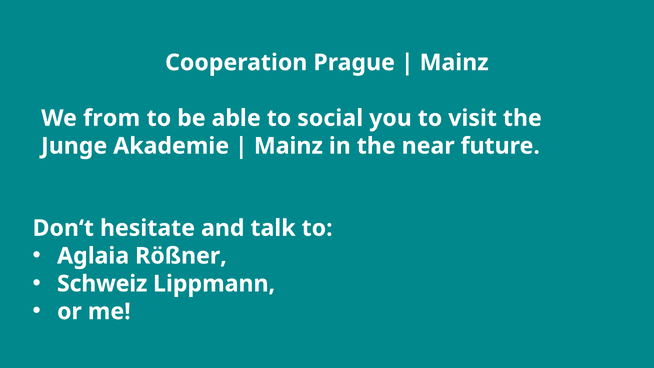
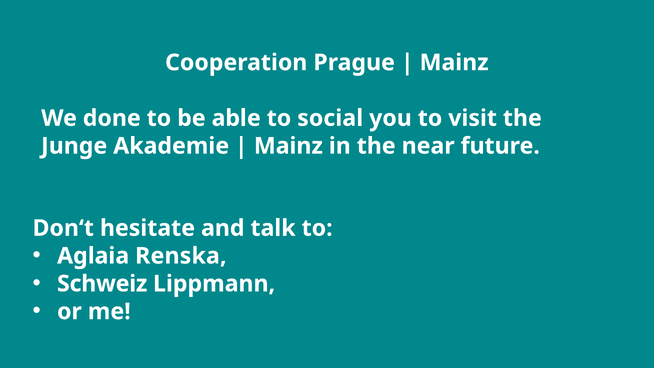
from: from -> done
Rößner: Rößner -> Renska
